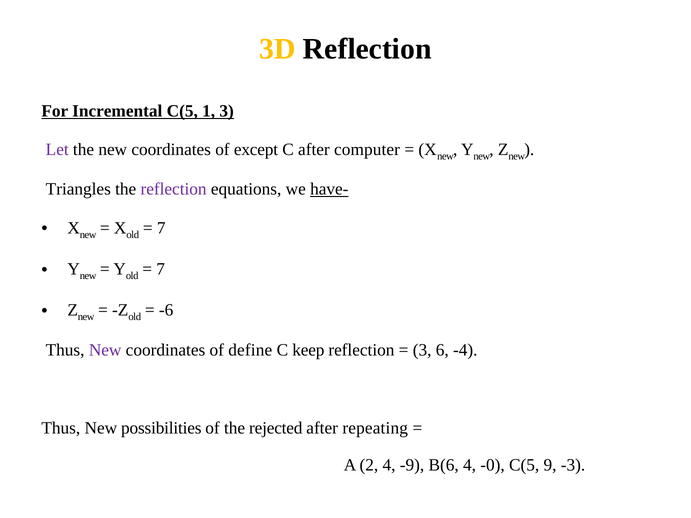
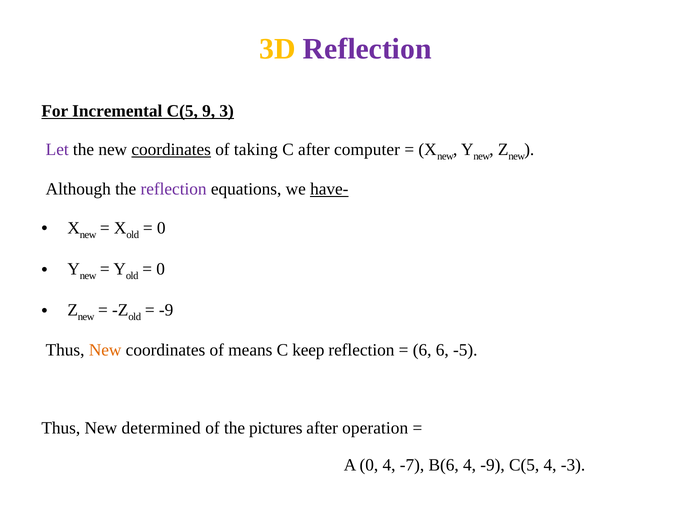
Reflection at (367, 49) colour: black -> purple
1: 1 -> 9
coordinates at (171, 150) underline: none -> present
except: except -> taking
Triangles: Triangles -> Although
7 at (161, 228): 7 -> 0
7 at (161, 269): 7 -> 0
-6 at (166, 310): -6 -> -9
New at (105, 350) colour: purple -> orange
define: define -> means
3 at (422, 350): 3 -> 6
-4: -4 -> -5
possibilities: possibilities -> determined
rejected: rejected -> pictures
repeating: repeating -> operation
A 2: 2 -> 0
-9: -9 -> -7
4 -0: -0 -> -9
C(5 9: 9 -> 4
